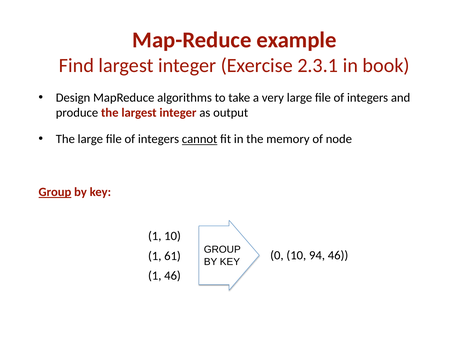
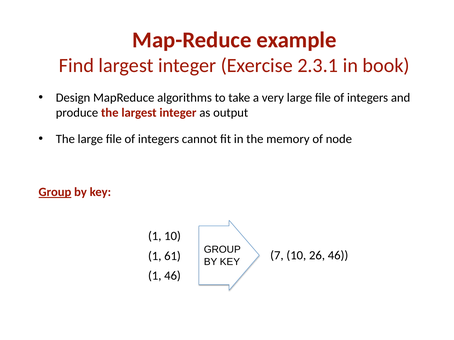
cannot underline: present -> none
0: 0 -> 7
94: 94 -> 26
